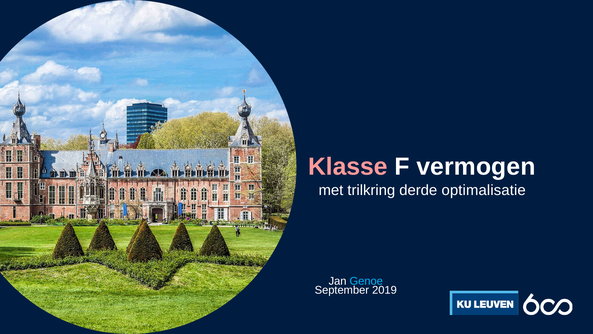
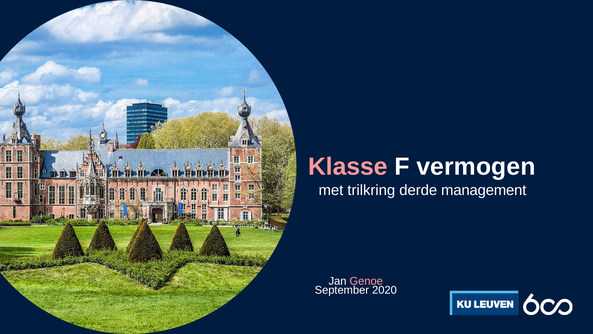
optimalisatie: optimalisatie -> management
Genoe colour: light blue -> pink
2019: 2019 -> 2020
